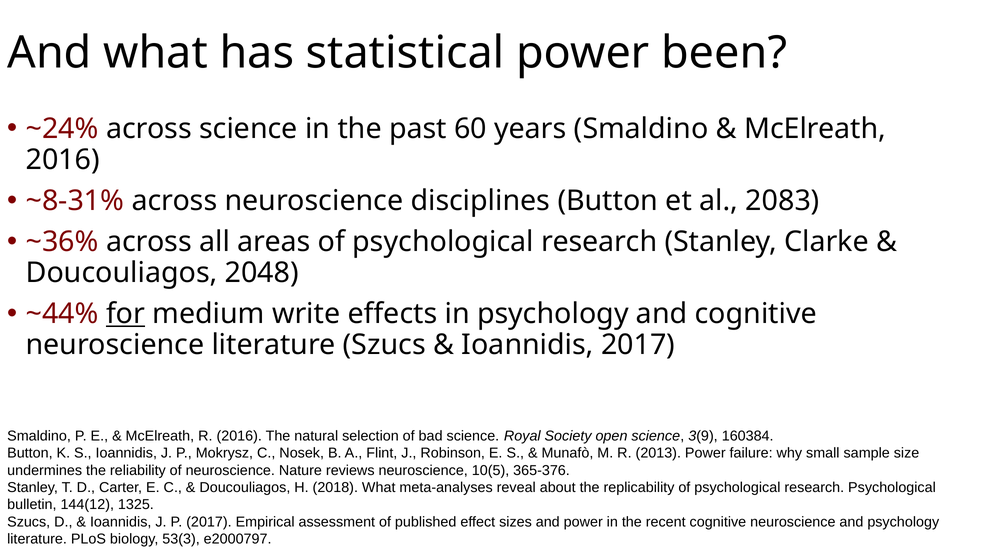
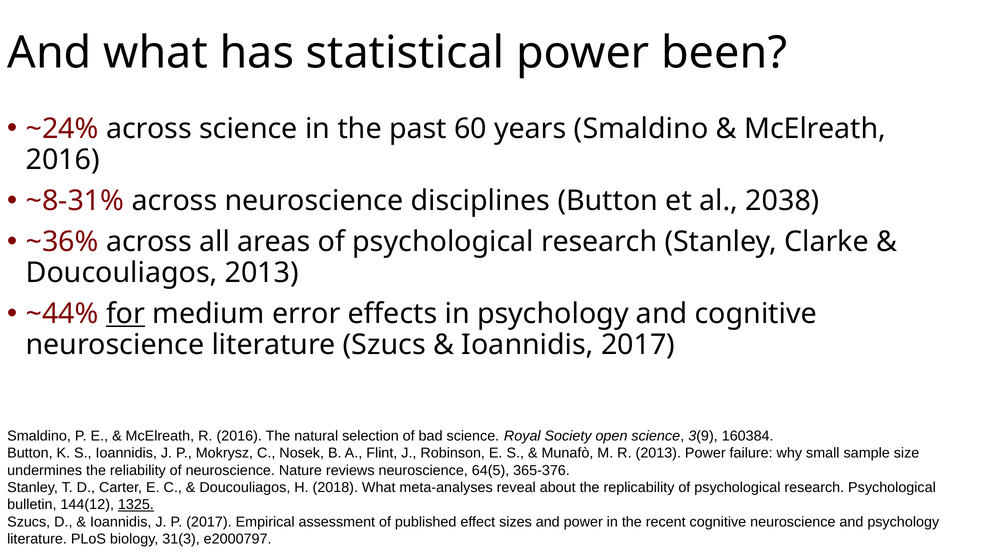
2083: 2083 -> 2038
Doucouliagos 2048: 2048 -> 2013
write: write -> error
10(5: 10(5 -> 64(5
1325 underline: none -> present
53(3: 53(3 -> 31(3
